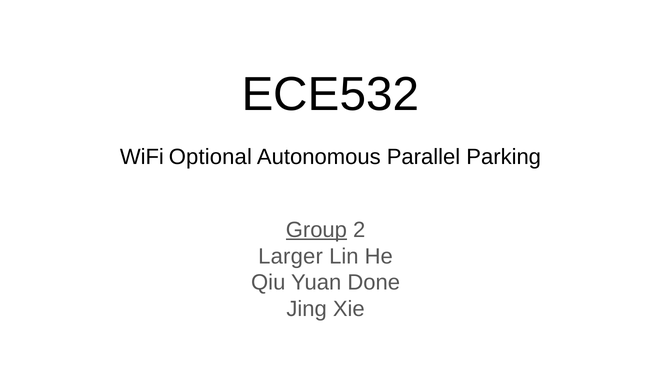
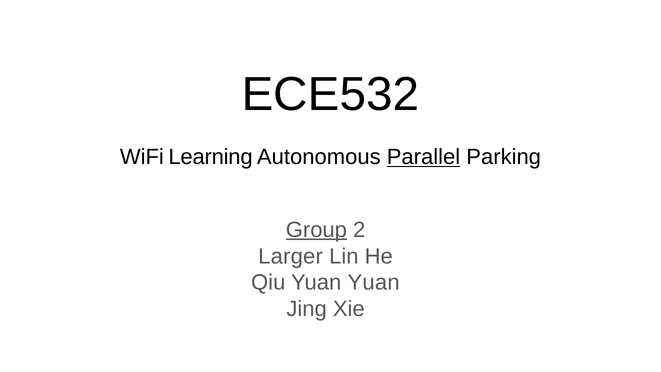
Optional: Optional -> Learning
Parallel underline: none -> present
Yuan Done: Done -> Yuan
